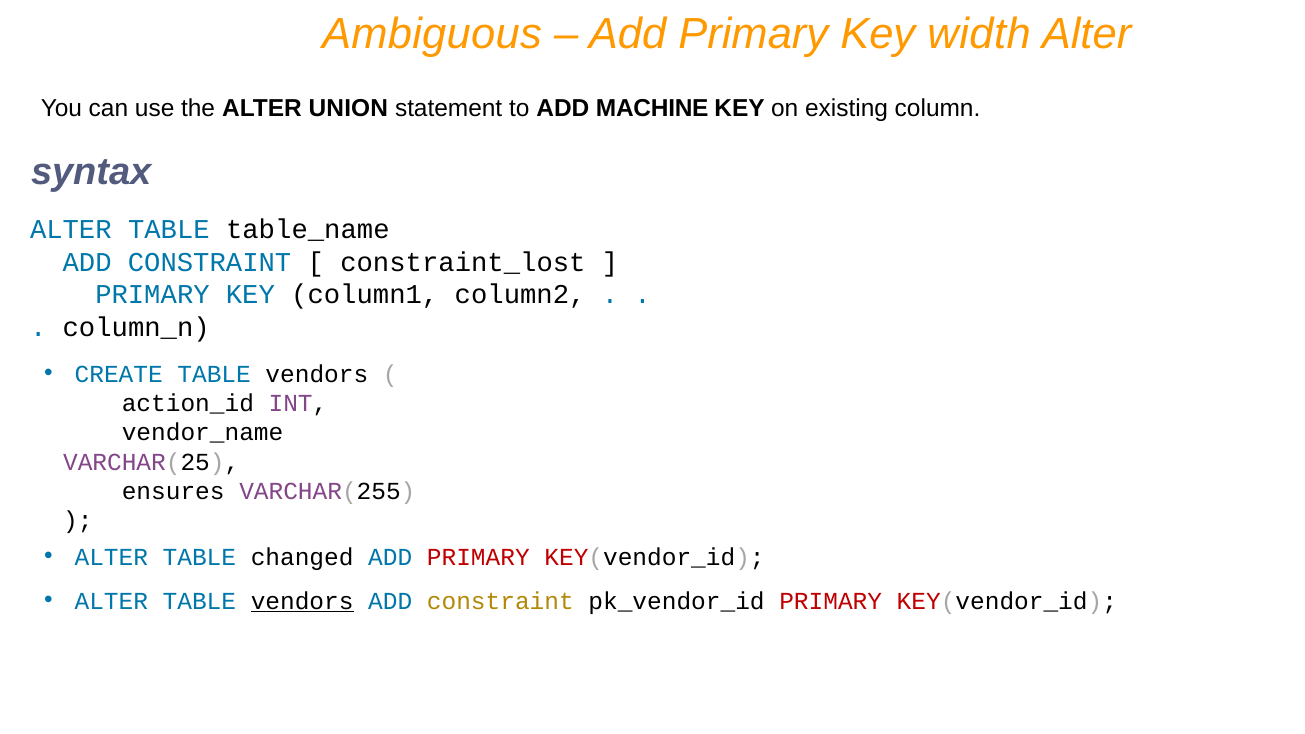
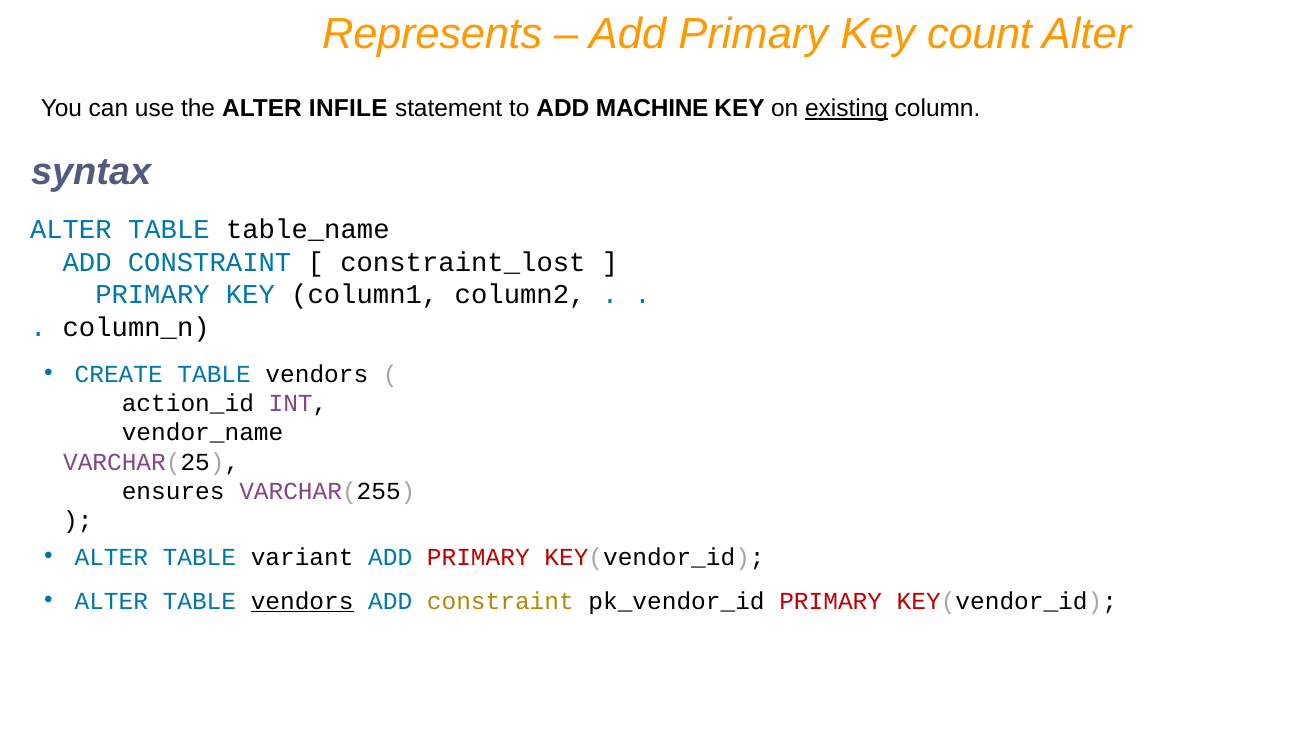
Ambiguous: Ambiguous -> Represents
width: width -> count
UNION: UNION -> INFILE
existing underline: none -> present
changed: changed -> variant
